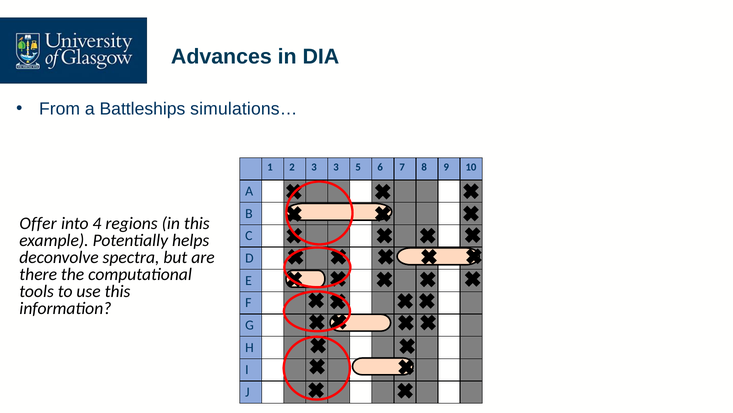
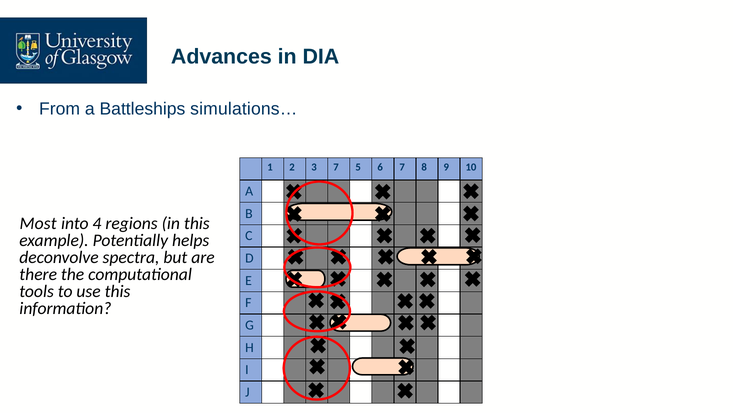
3 3: 3 -> 7
Offer: Offer -> Most
